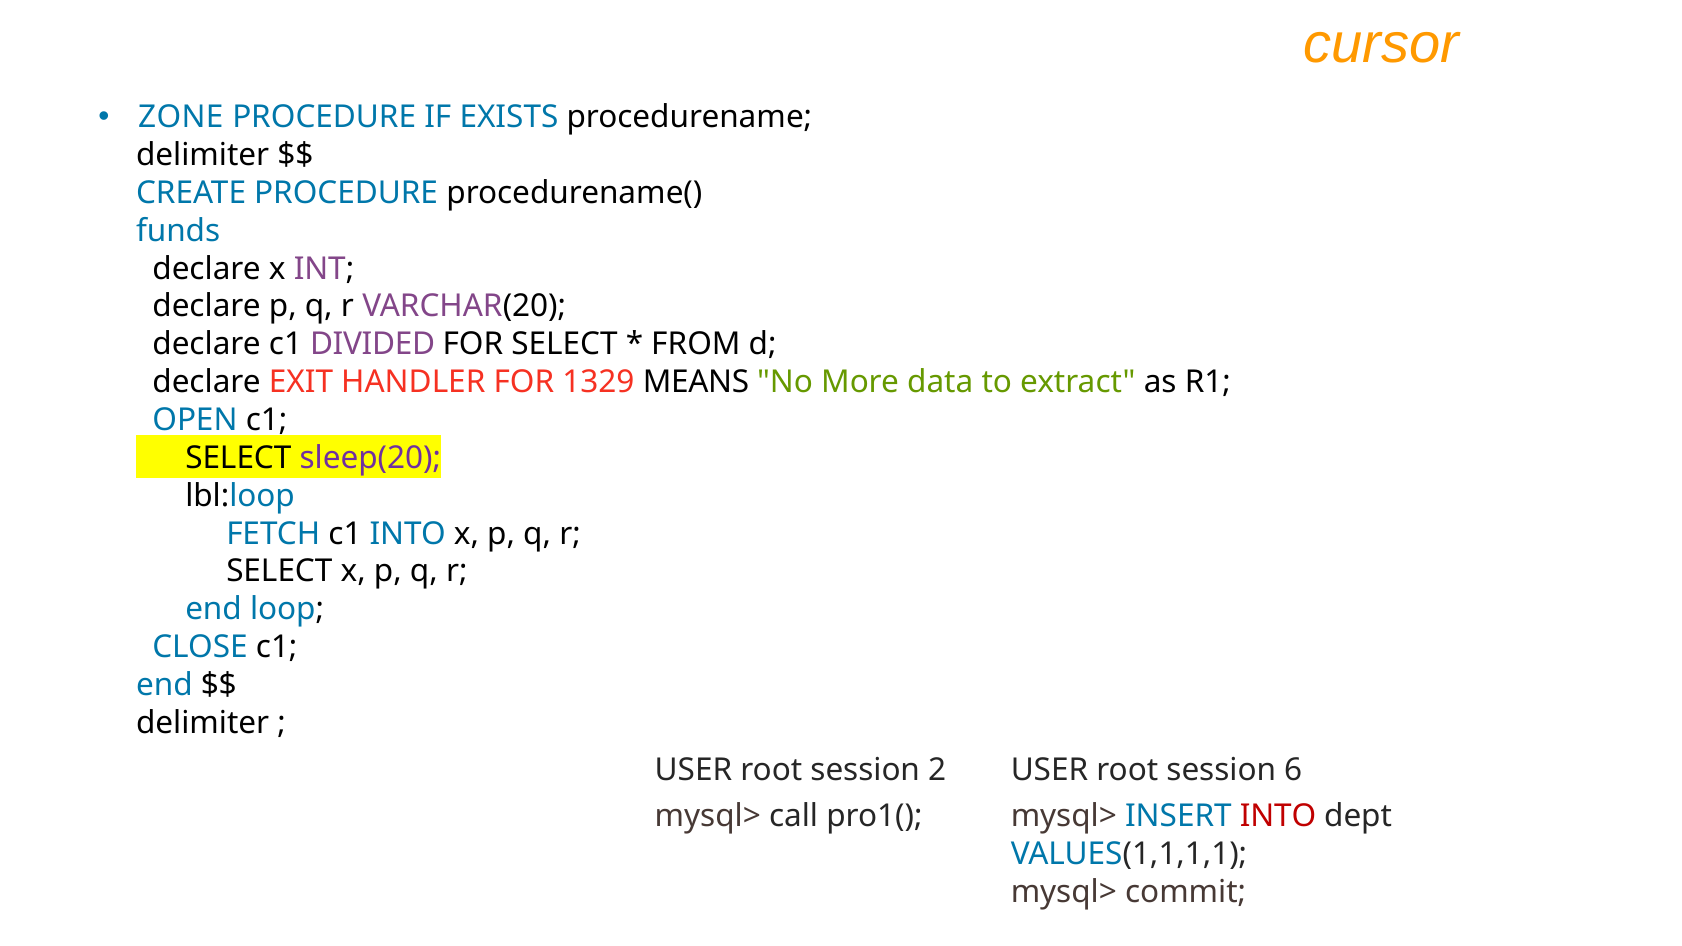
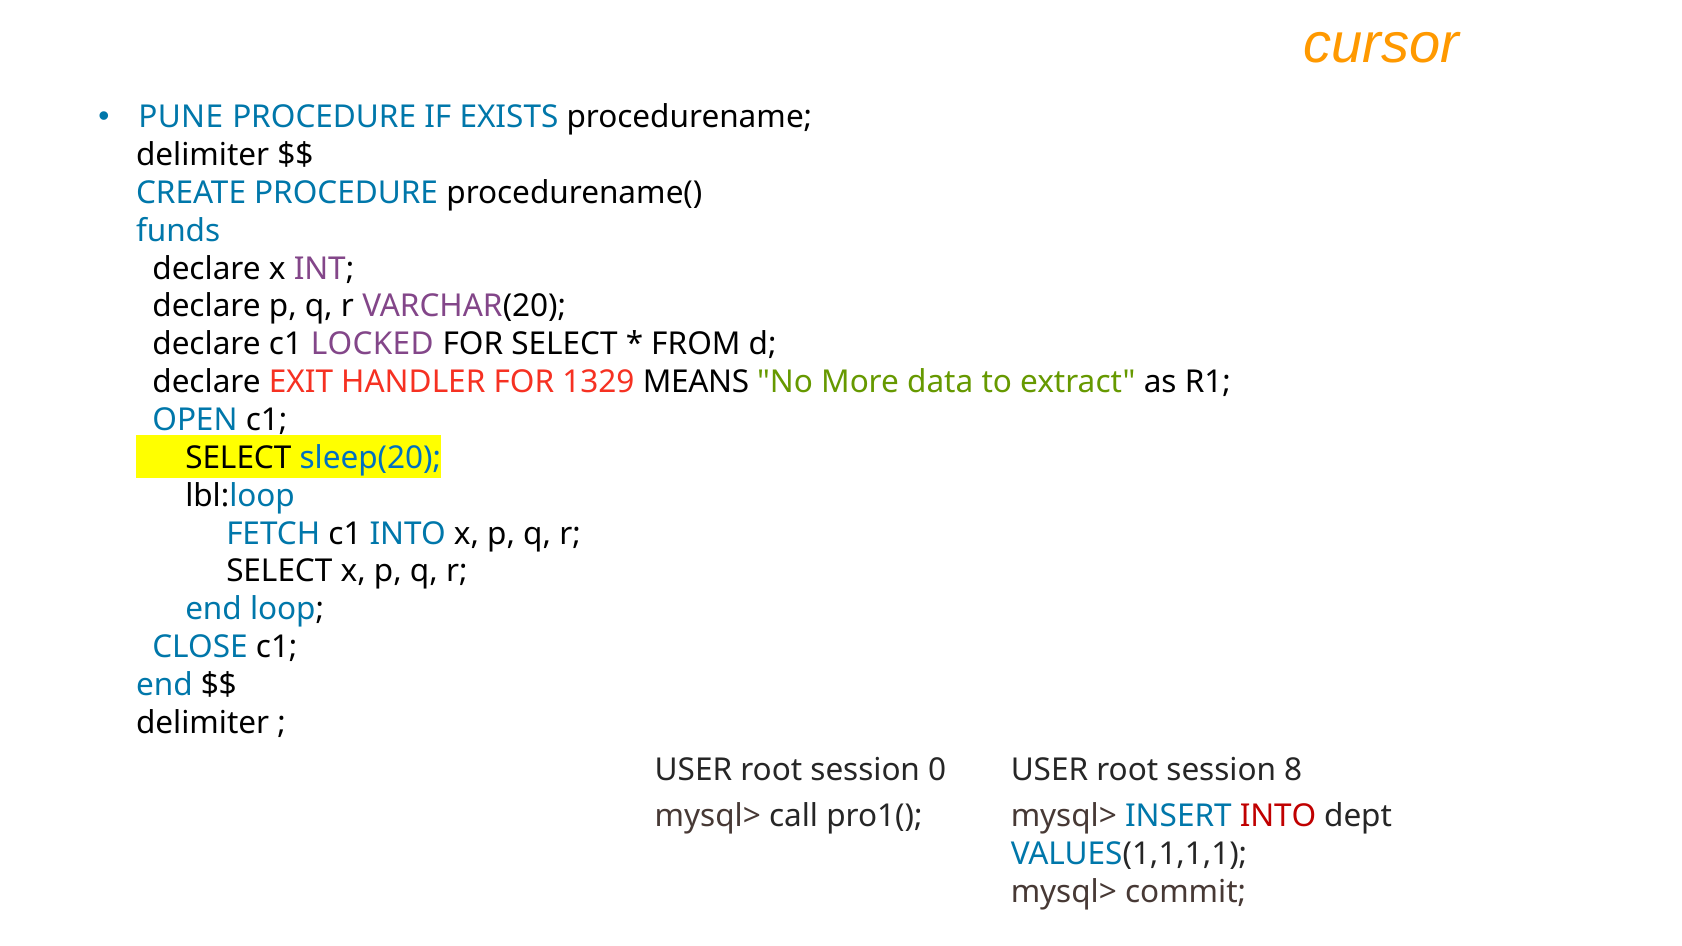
ZONE: ZONE -> PUNE
DIVIDED: DIVIDED -> LOCKED
sleep(20 colour: purple -> blue
2: 2 -> 0
6: 6 -> 8
